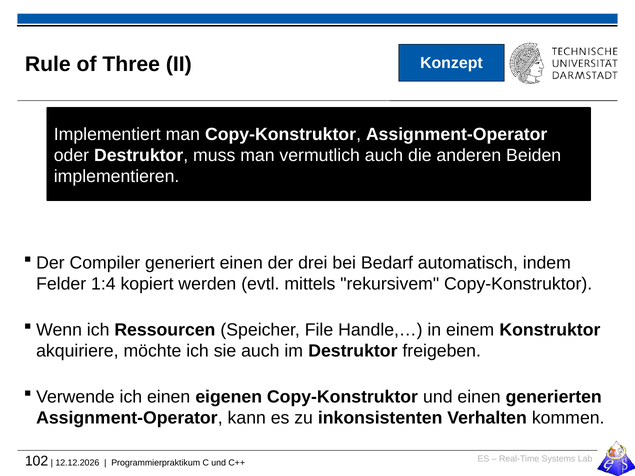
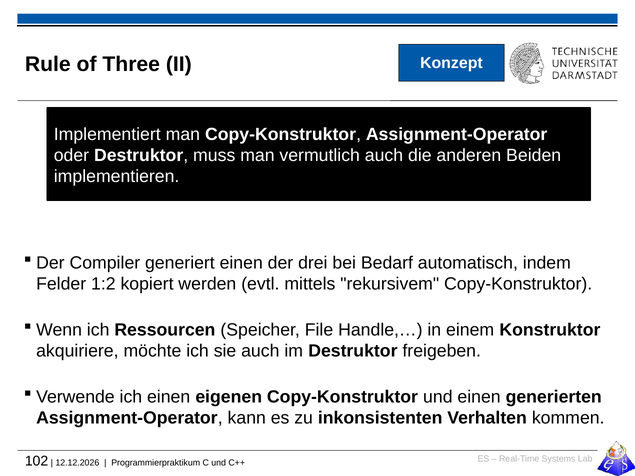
1:4: 1:4 -> 1:2
